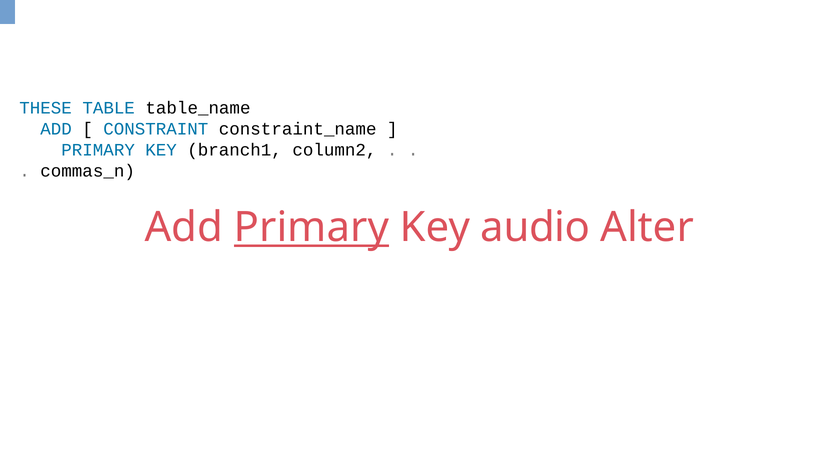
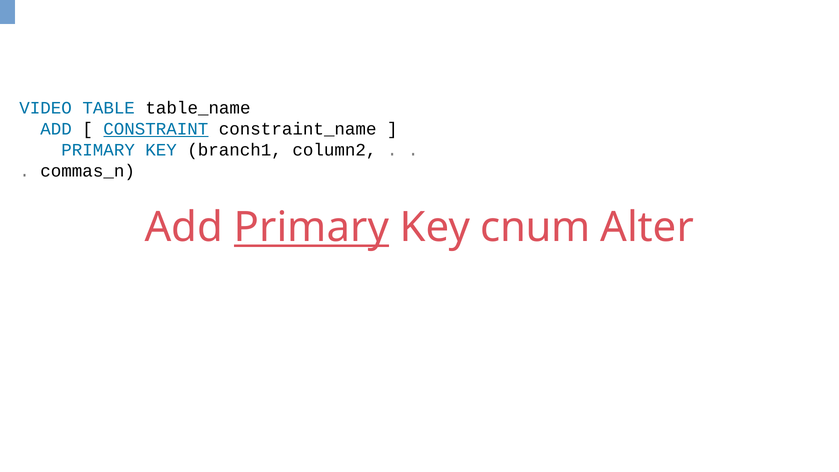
THESE: THESE -> VIDEO
CONSTRAINT underline: none -> present
audio: audio -> cnum
